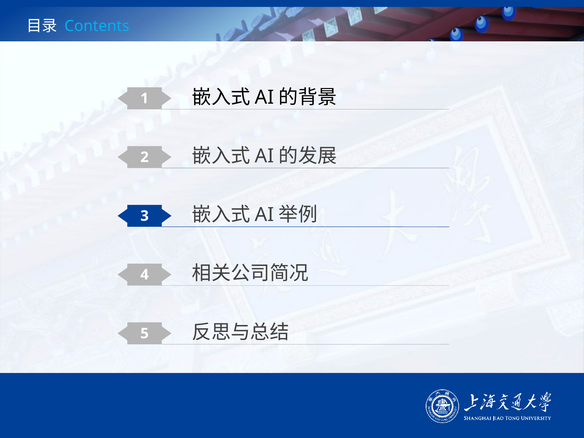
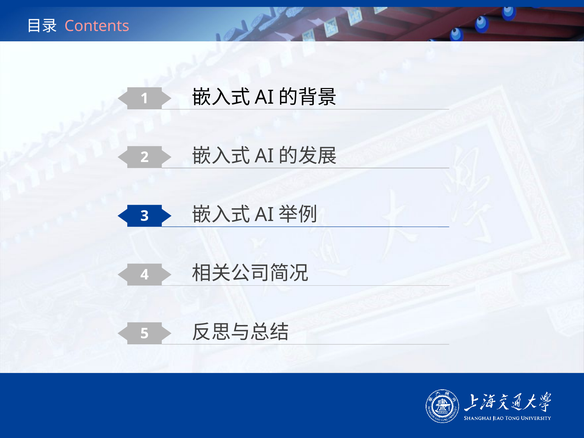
Contents colour: light blue -> pink
